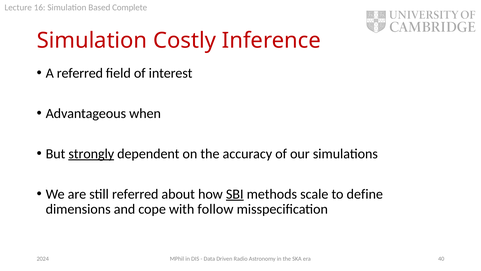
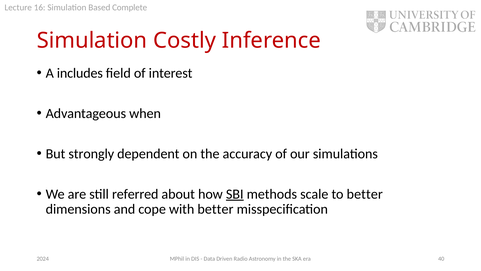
A referred: referred -> includes
strongly underline: present -> none
to define: define -> better
with follow: follow -> better
